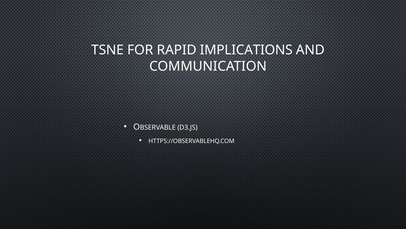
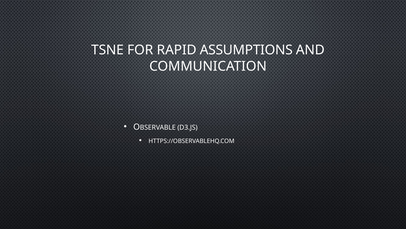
IMPLICATIONS: IMPLICATIONS -> ASSUMPTIONS
